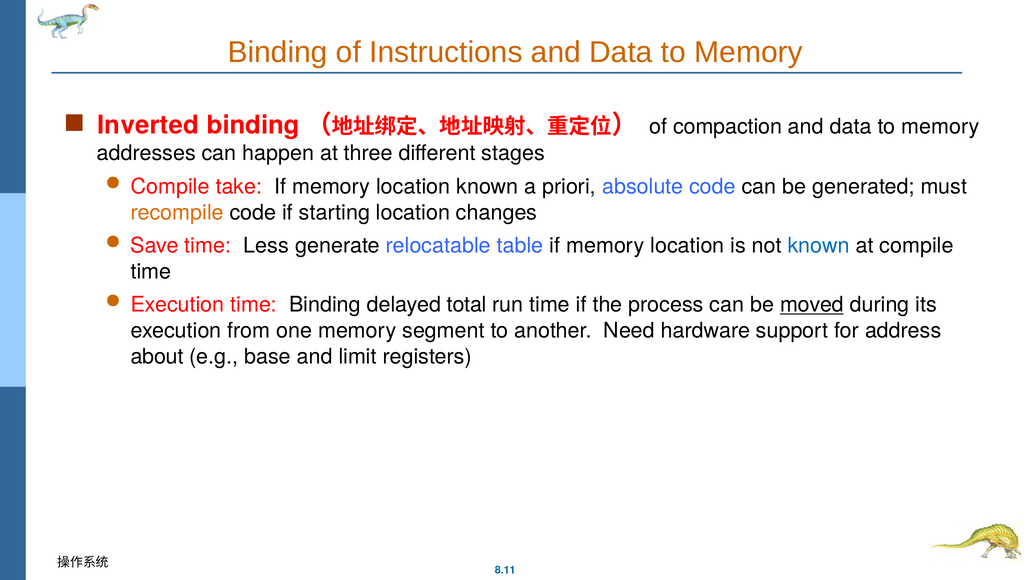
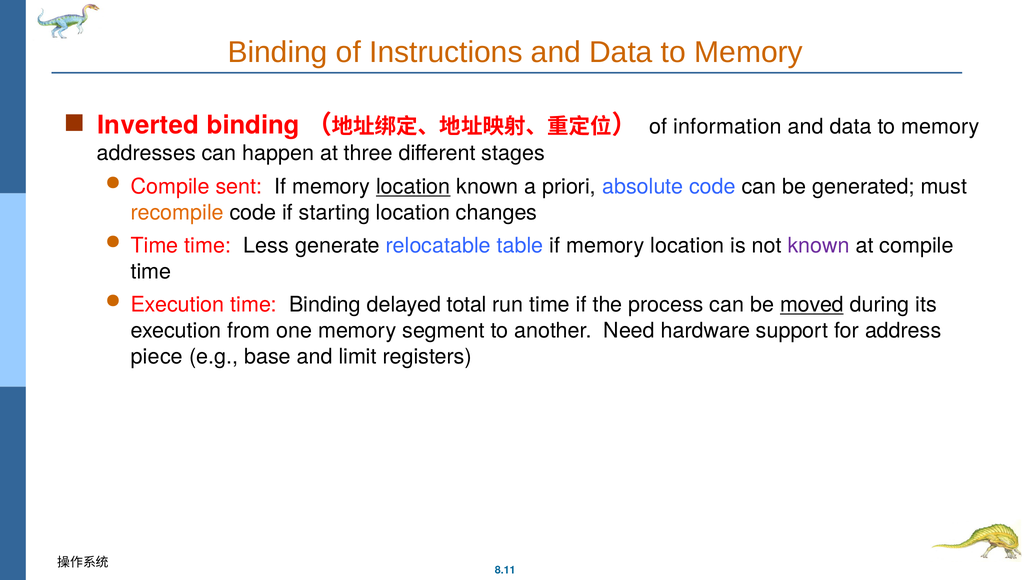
compaction: compaction -> information
take: take -> sent
location at (413, 187) underline: none -> present
Save at (155, 246): Save -> Time
known at (819, 246) colour: blue -> purple
about: about -> piece
